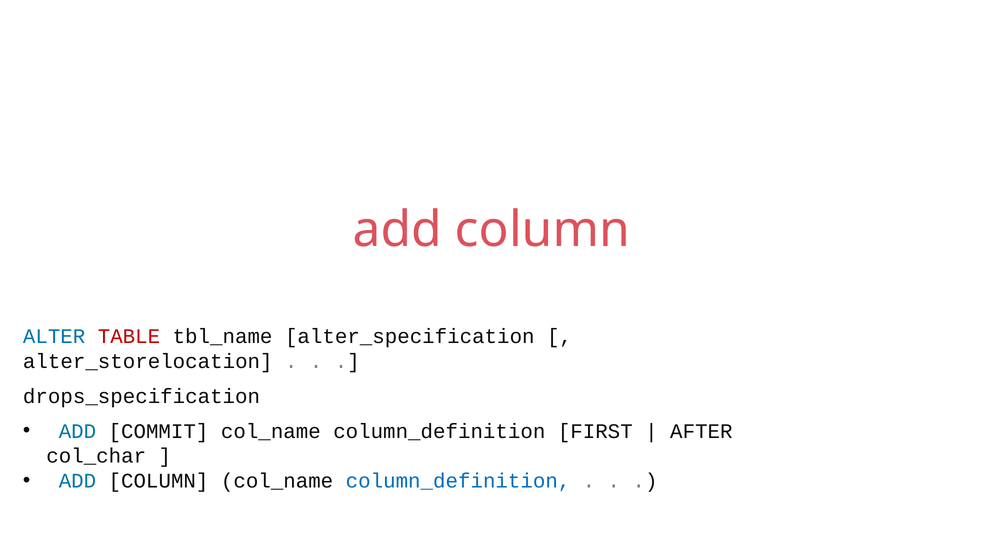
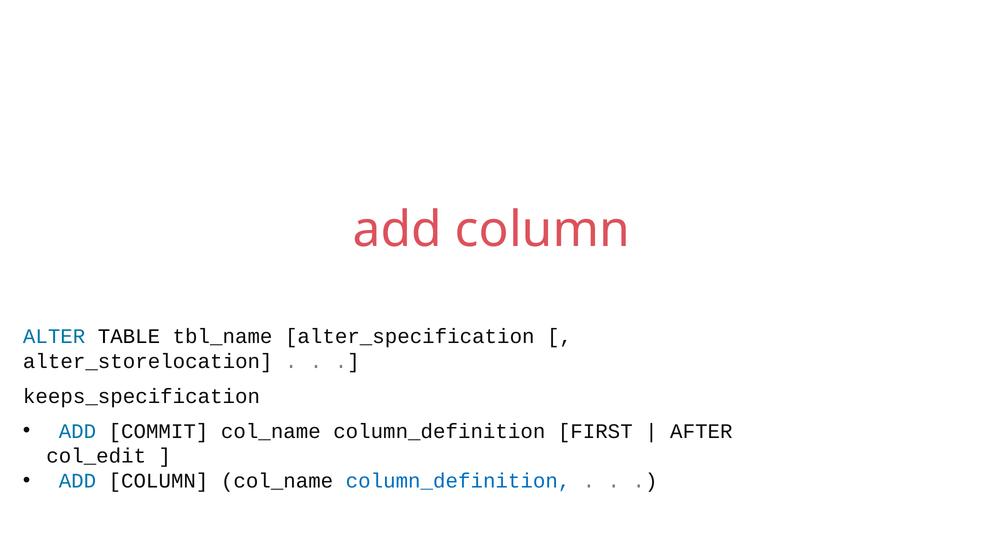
TABLE colour: red -> black
drops_specification: drops_specification -> keeps_specification
col_char: col_char -> col_edit
